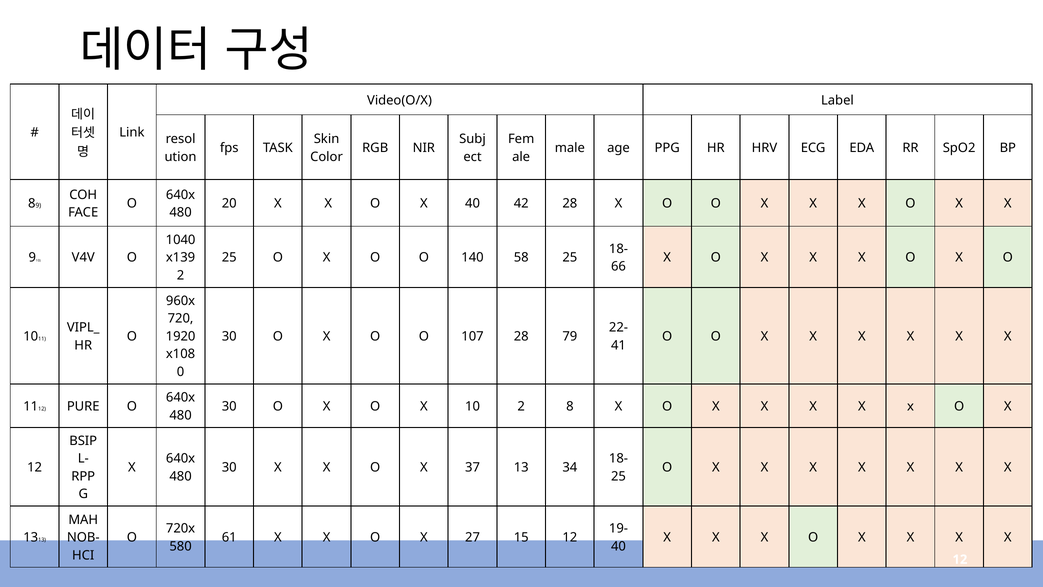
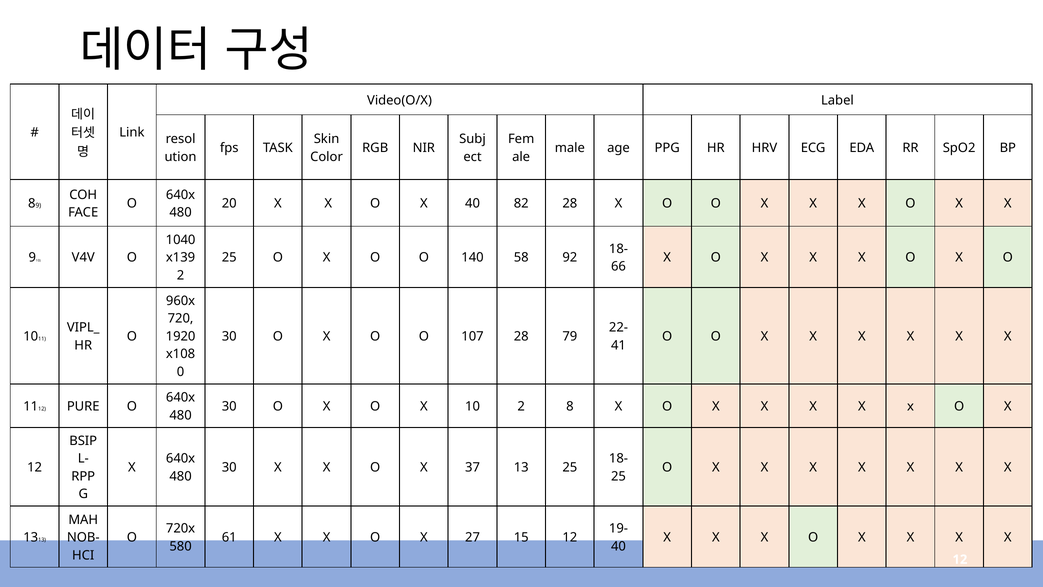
42: 42 -> 82
58 25: 25 -> 92
13 34: 34 -> 25
